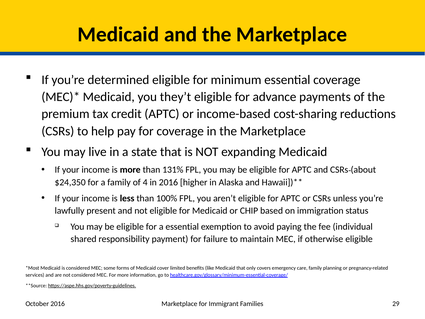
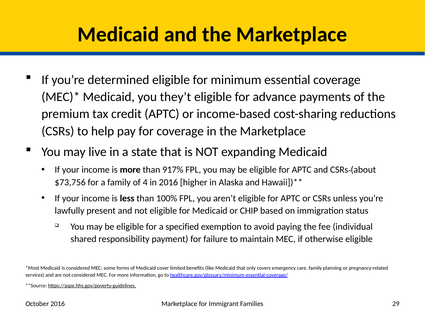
131%: 131% -> 917%
$24,350: $24,350 -> $73,756
a essential: essential -> specified
